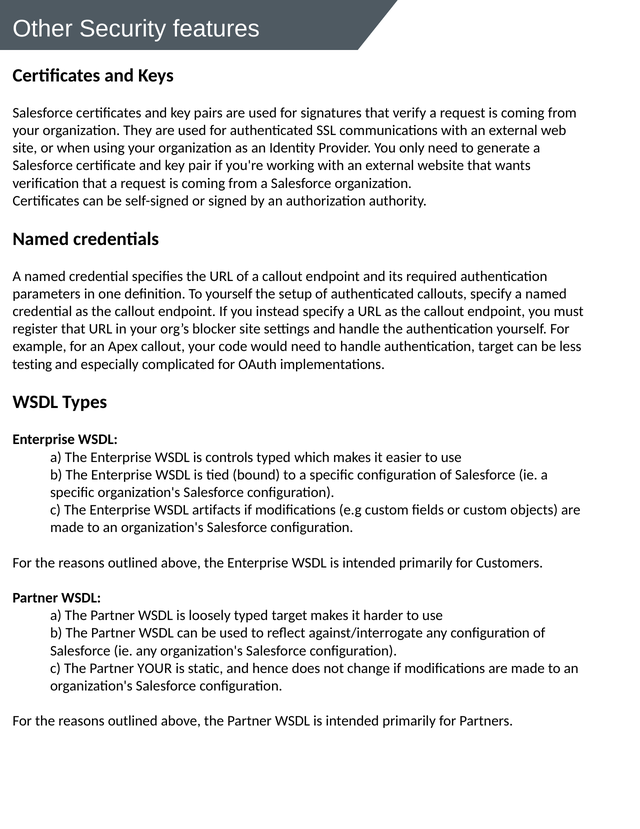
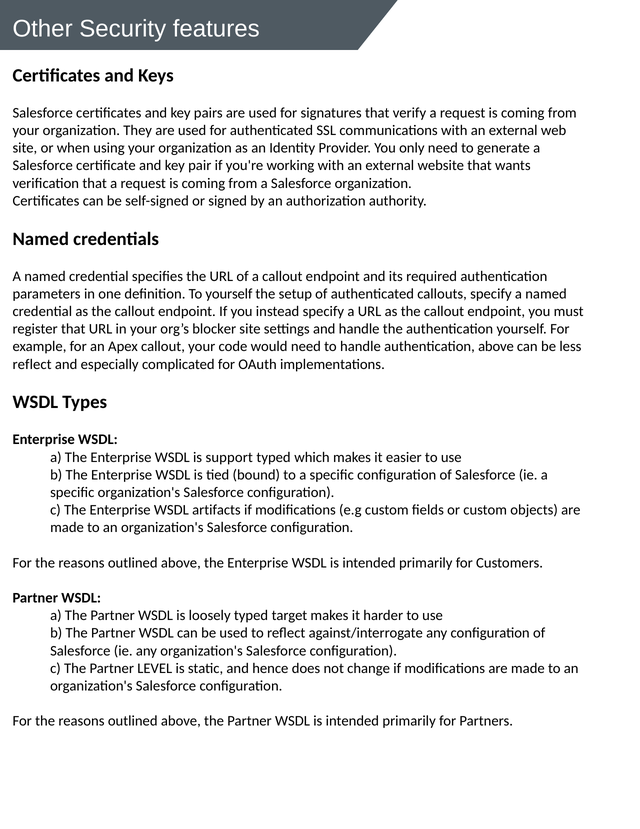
authentication target: target -> above
testing at (32, 364): testing -> reflect
controls: controls -> support
Partner YOUR: YOUR -> LEVEL
